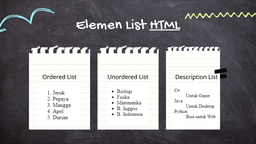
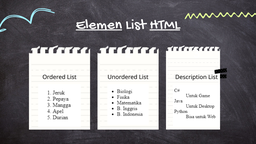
Elemen underline: none -> present
